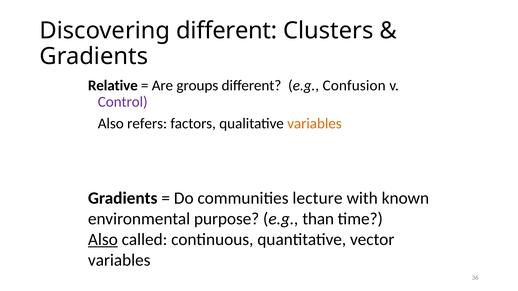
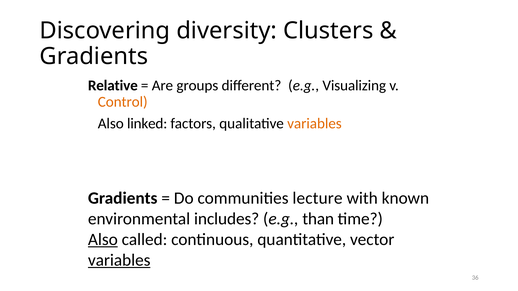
Discovering different: different -> diversity
Confusion: Confusion -> Visualizing
Control colour: purple -> orange
refers: refers -> linked
purpose: purpose -> includes
variables at (119, 260) underline: none -> present
